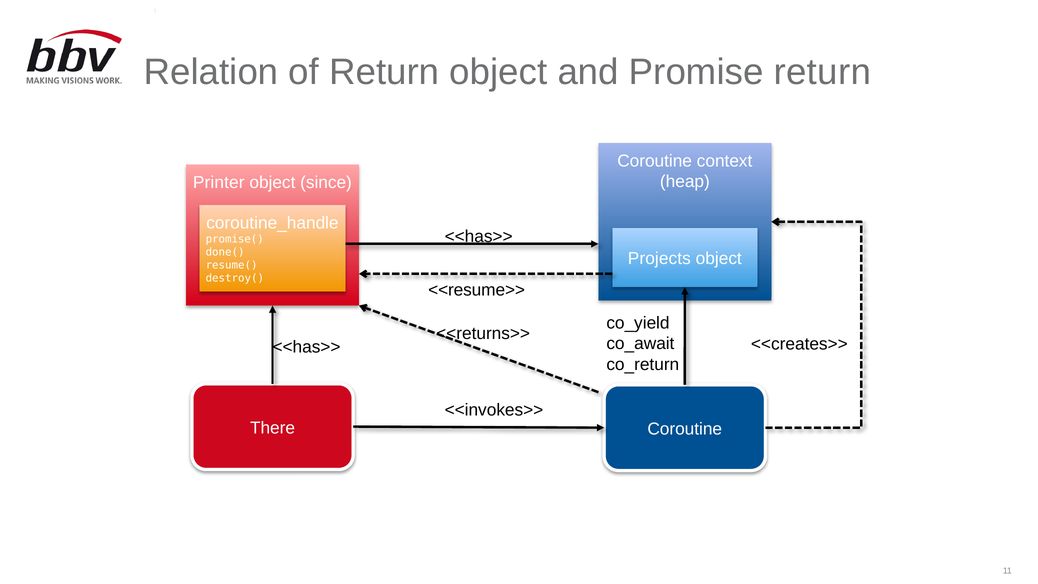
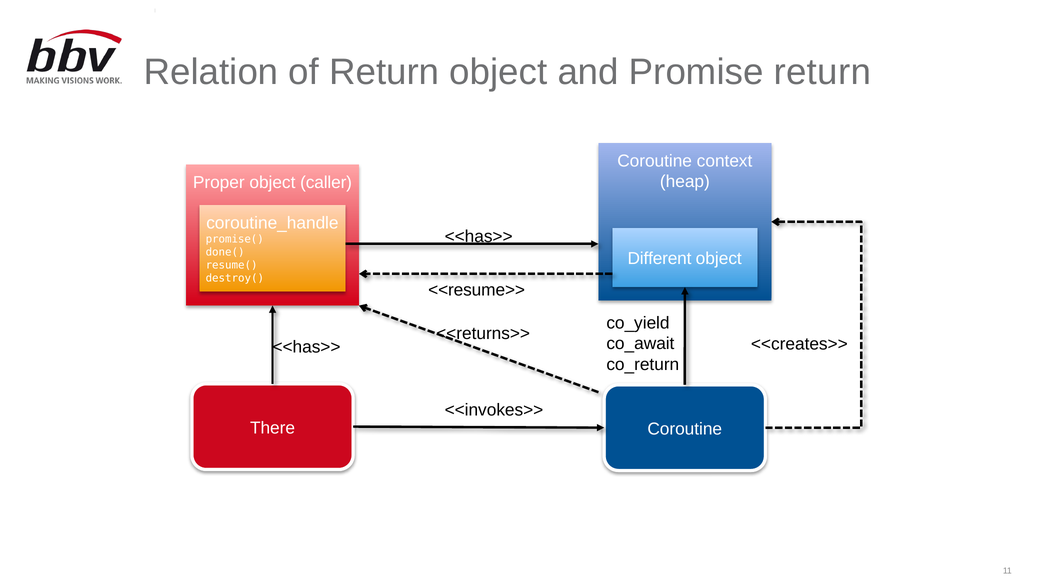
Printer: Printer -> Proper
since: since -> caller
Projects: Projects -> Different
